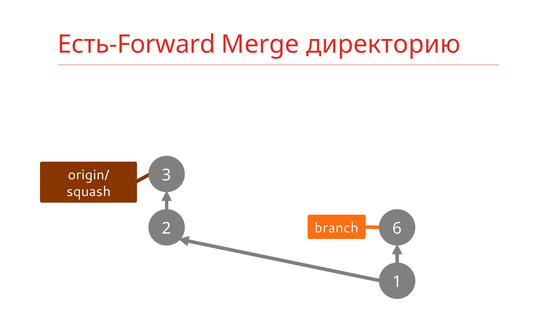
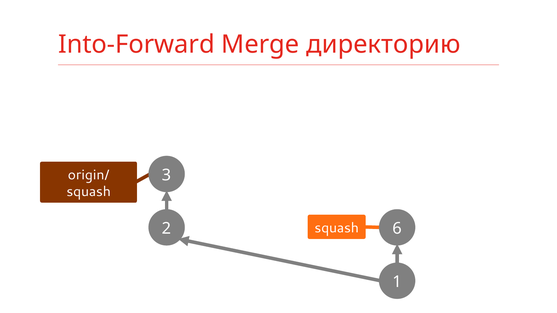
Есть-Forward: Есть-Forward -> Into-Forward
branch at (337, 228): branch -> squash
